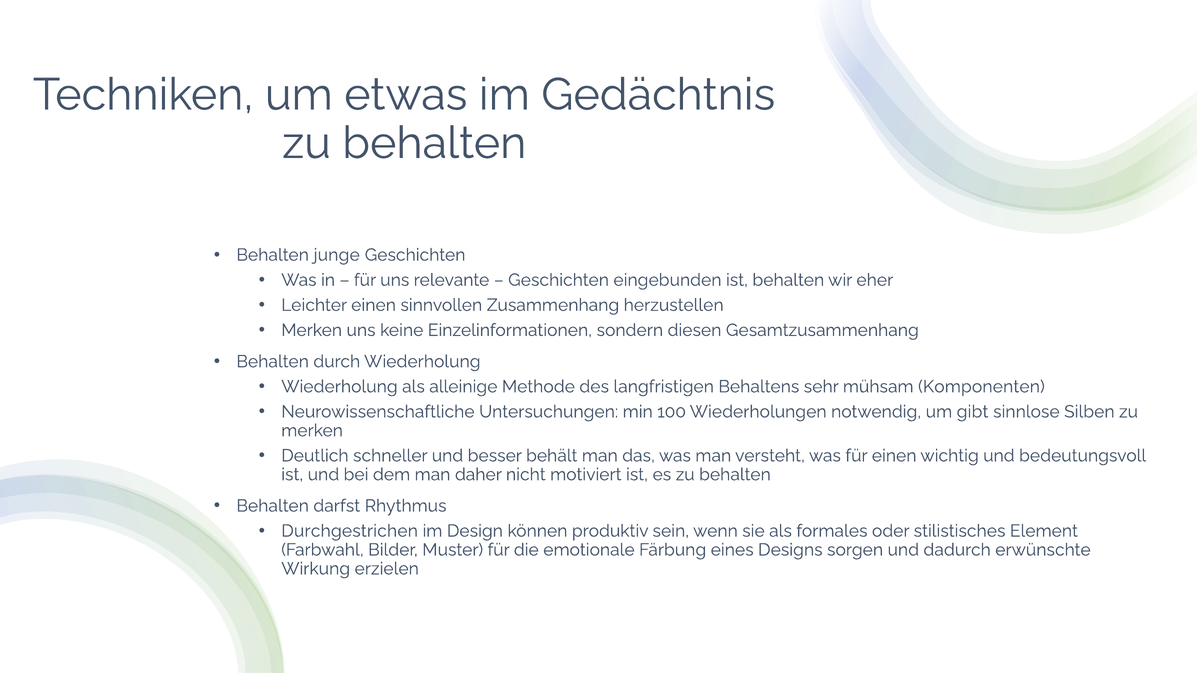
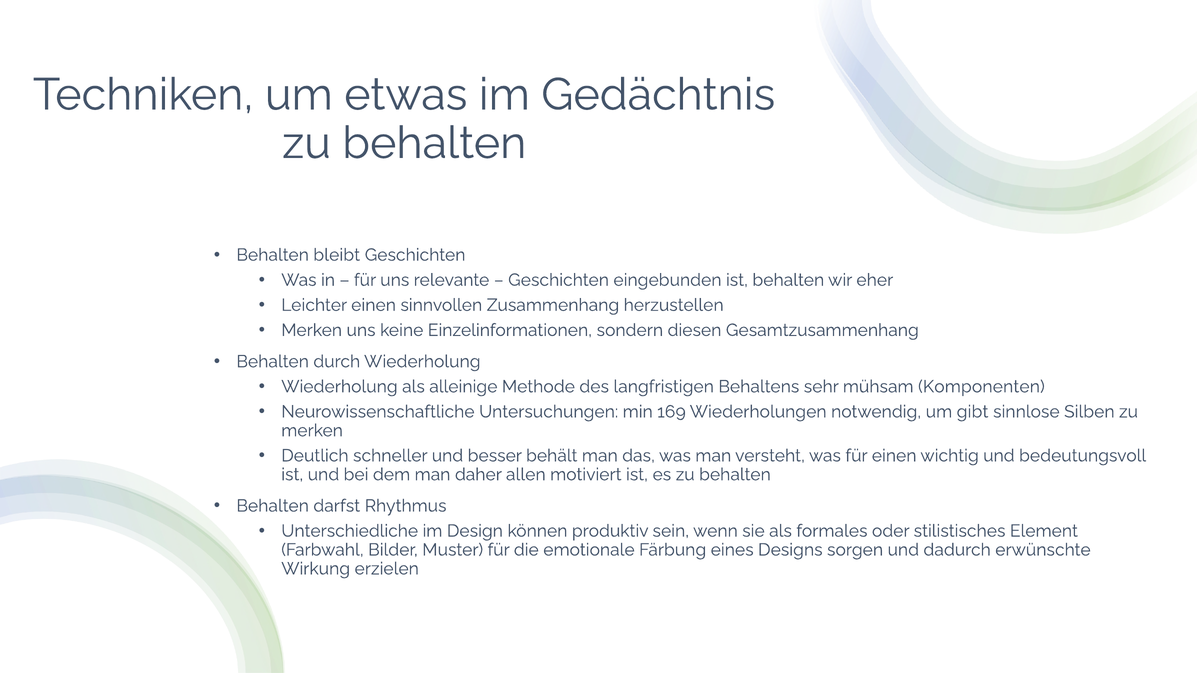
junge: junge -> bleibt
100: 100 -> 169
nicht: nicht -> allen
Durchgestrichen: Durchgestrichen -> Unterschiedliche
